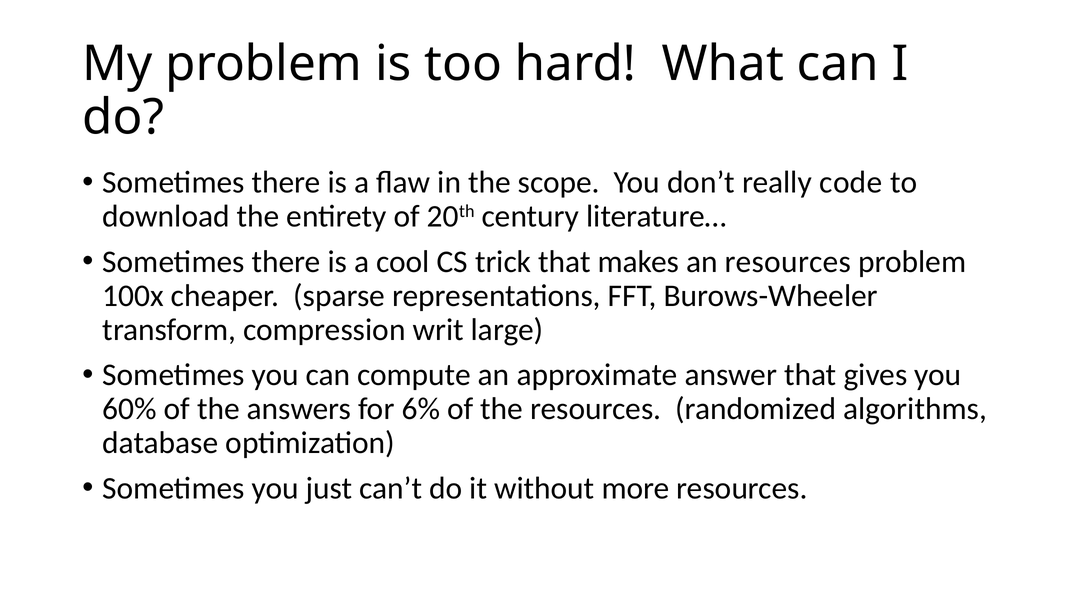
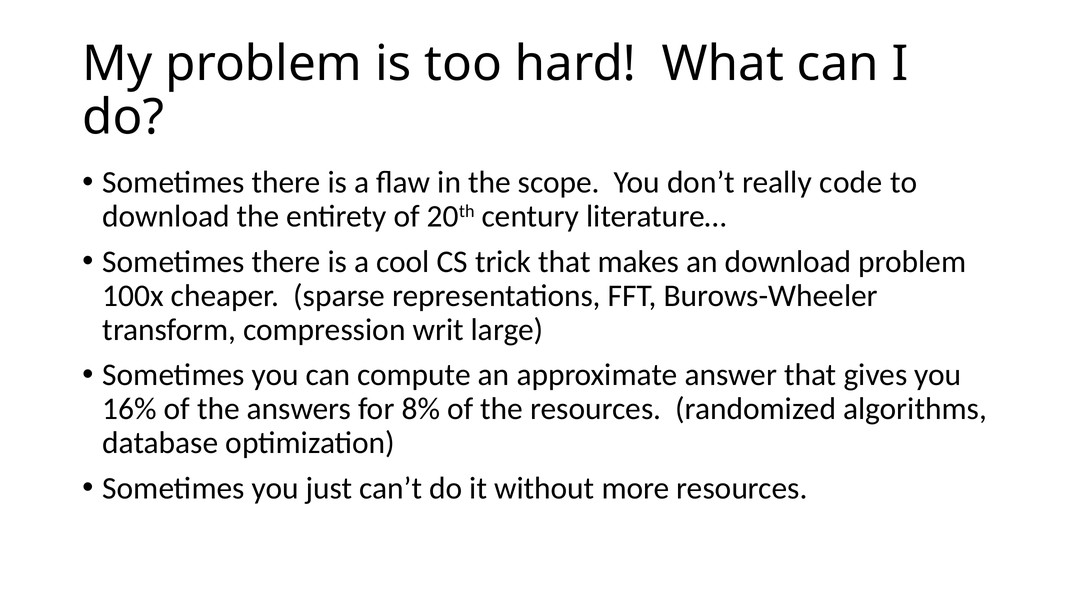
an resources: resources -> download
60%: 60% -> 16%
6%: 6% -> 8%
